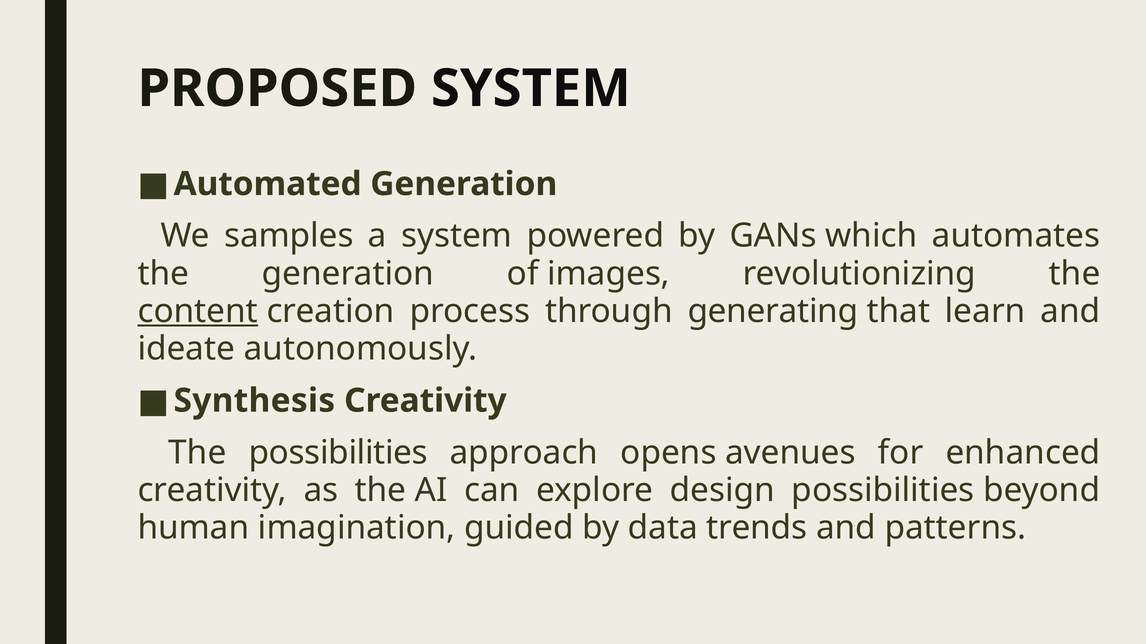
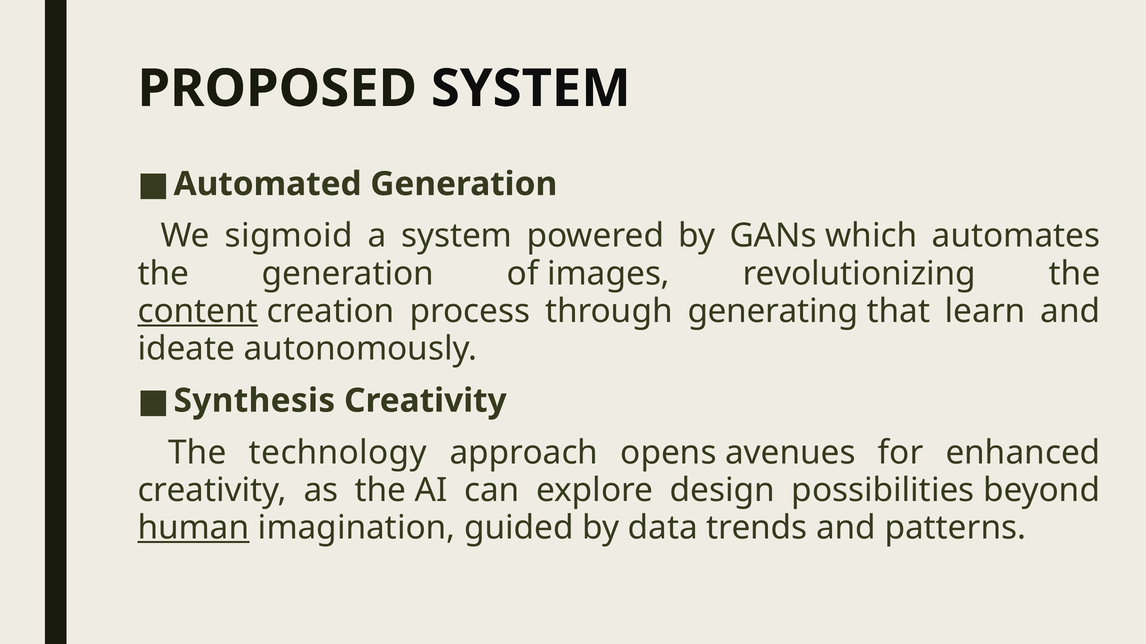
samples: samples -> sigmoid
The possibilities: possibilities -> technology
human underline: none -> present
